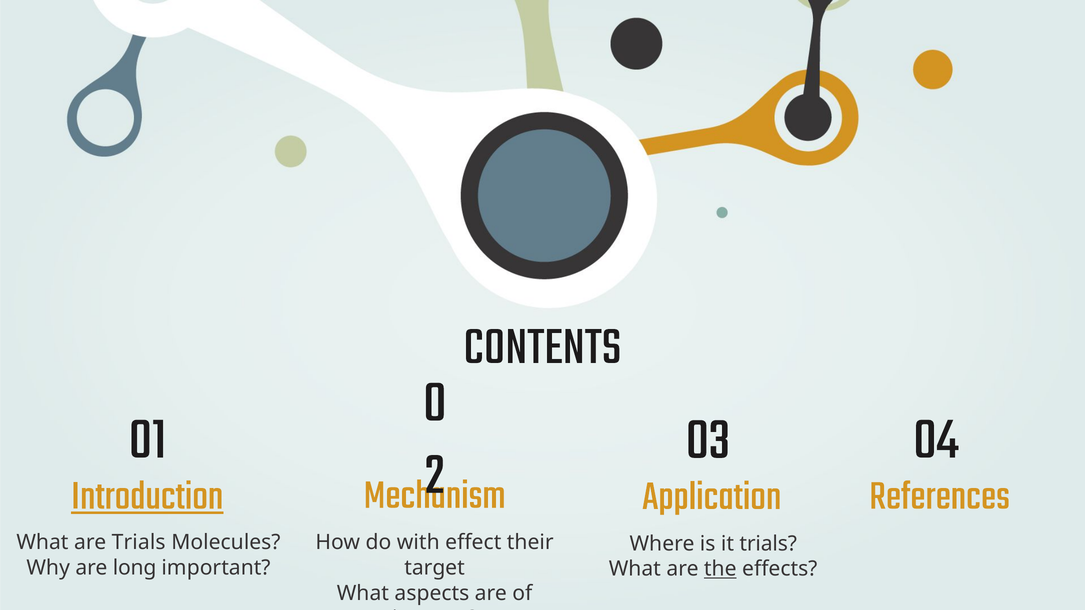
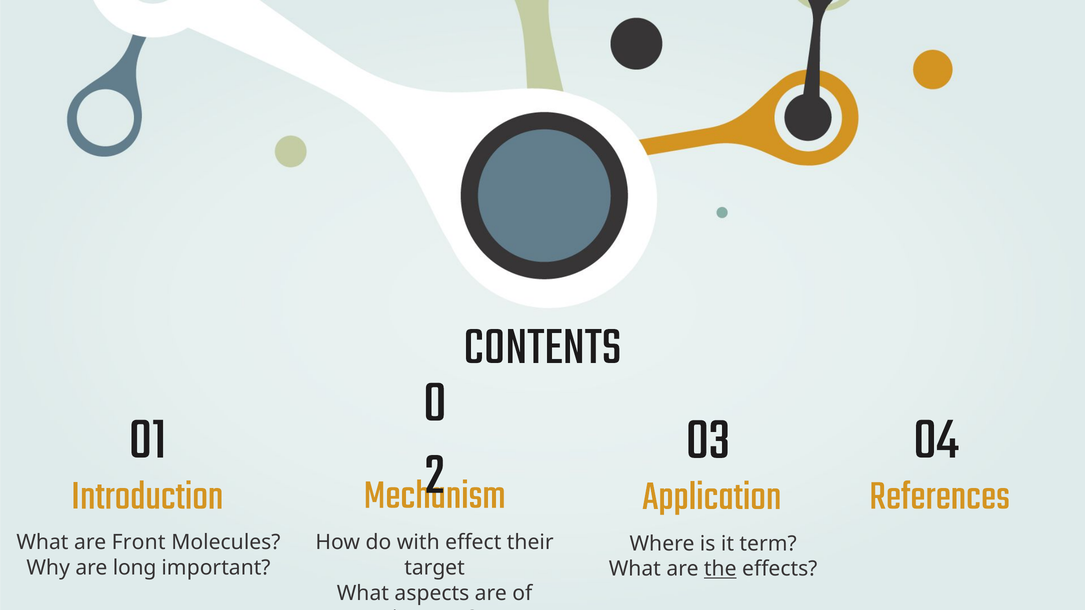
Introduction underline: present -> none
are Trials: Trials -> Front
it trials: trials -> term
